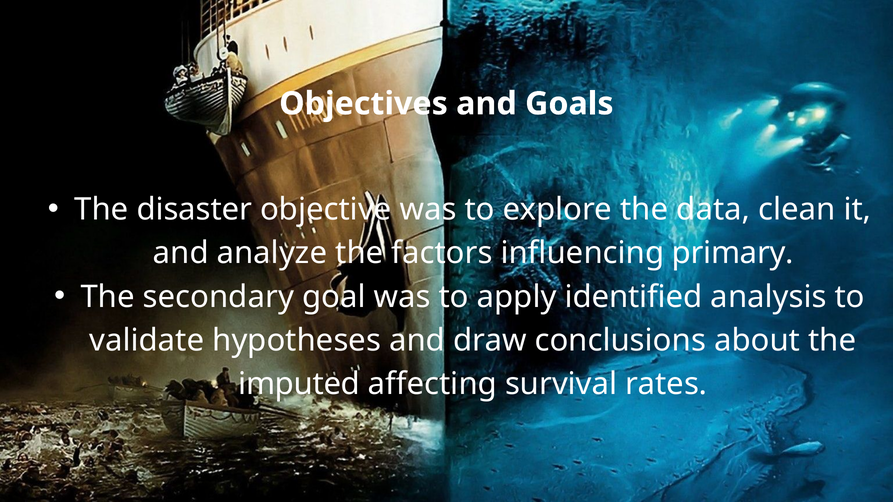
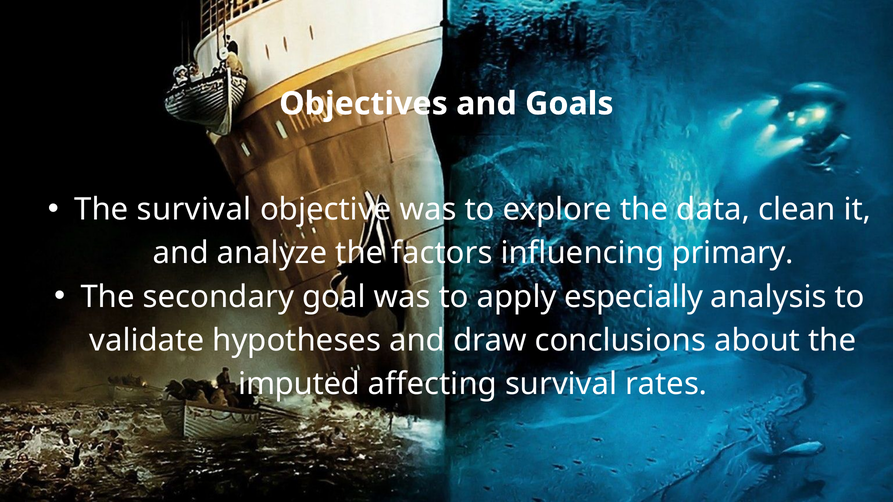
The disaster: disaster -> survival
identified: identified -> especially
